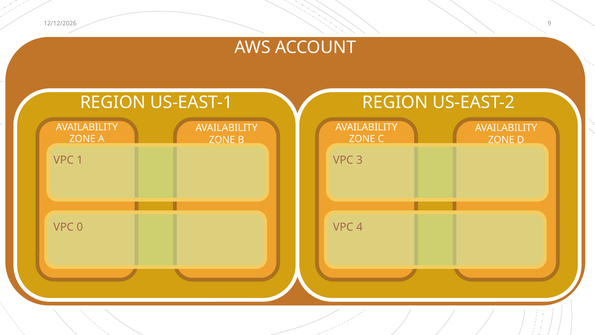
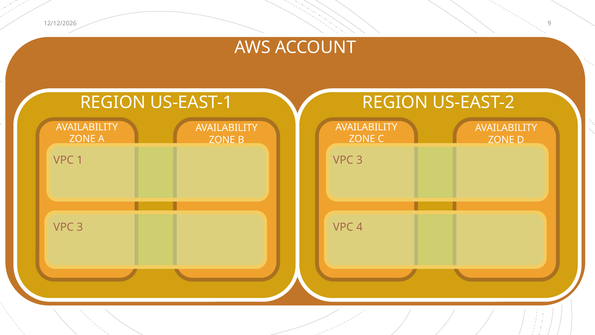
0 at (80, 227): 0 -> 3
